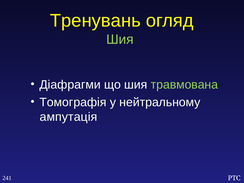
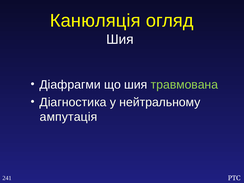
Тренувань: Тренувань -> Канюляція
Шия at (120, 39) colour: light green -> white
Томографія: Томографія -> Діагностика
